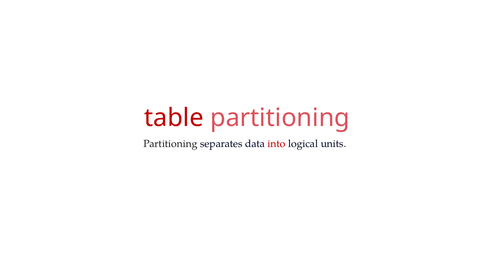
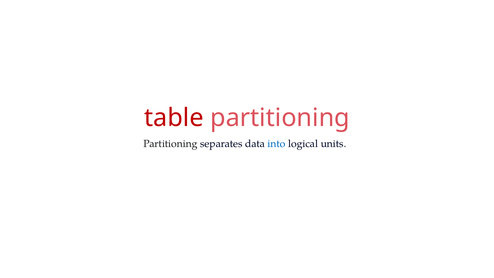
into colour: red -> blue
